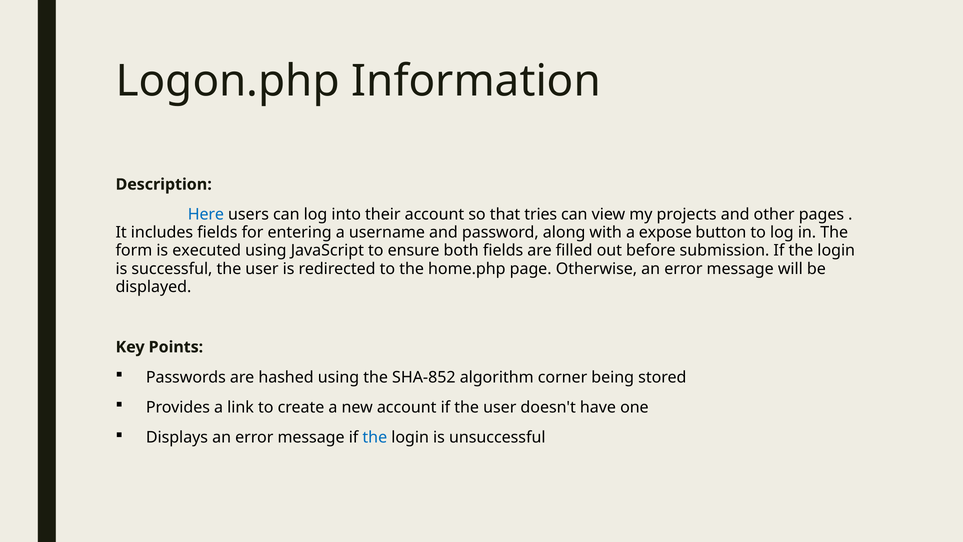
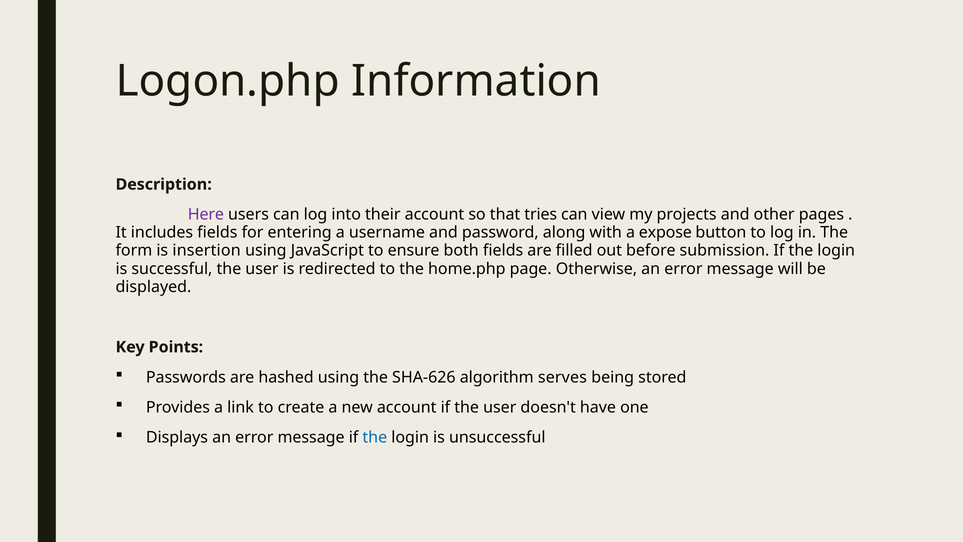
Here colour: blue -> purple
executed: executed -> insertion
SHA-852: SHA-852 -> SHA-626
corner: corner -> serves
